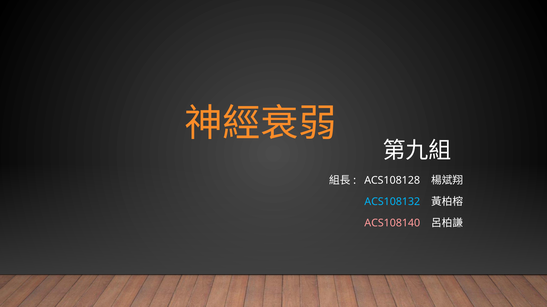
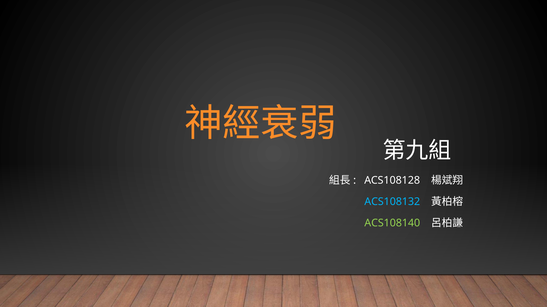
ACS108140 colour: pink -> light green
